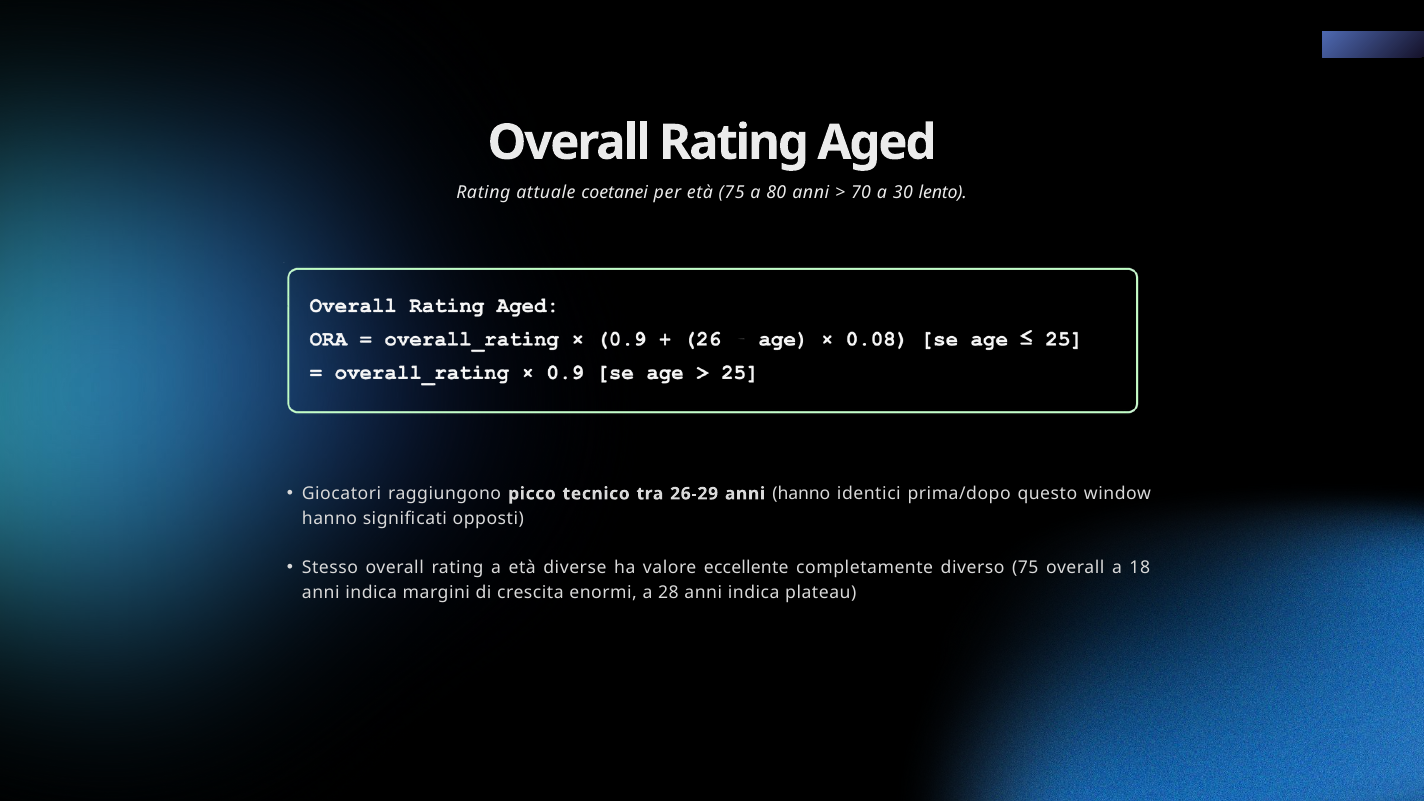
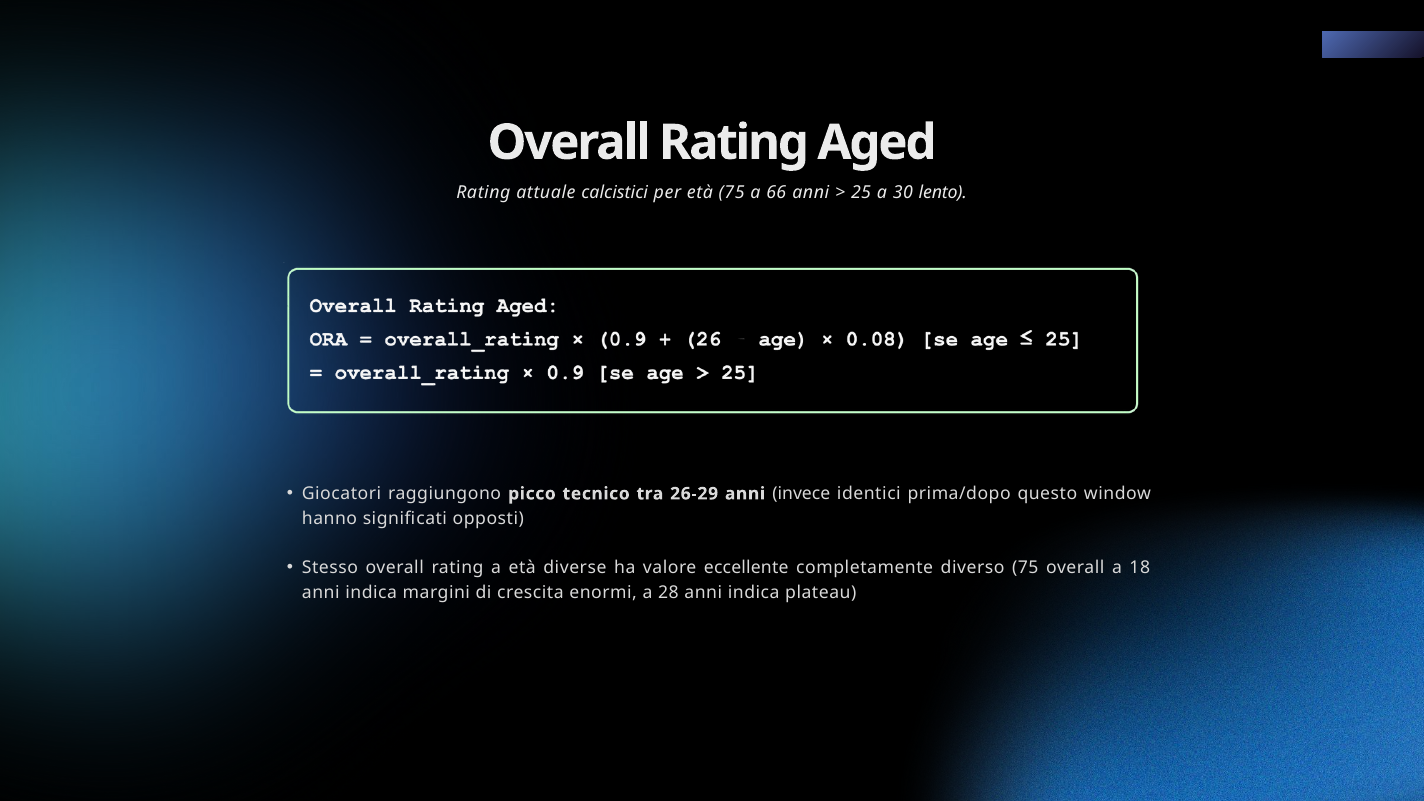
coetanei: coetanei -> calcistici
80: 80 -> 66
70: 70 -> 25
anni hanno: hanno -> invece
